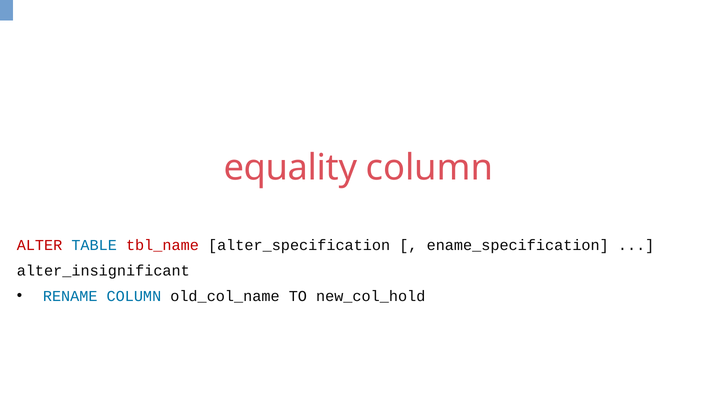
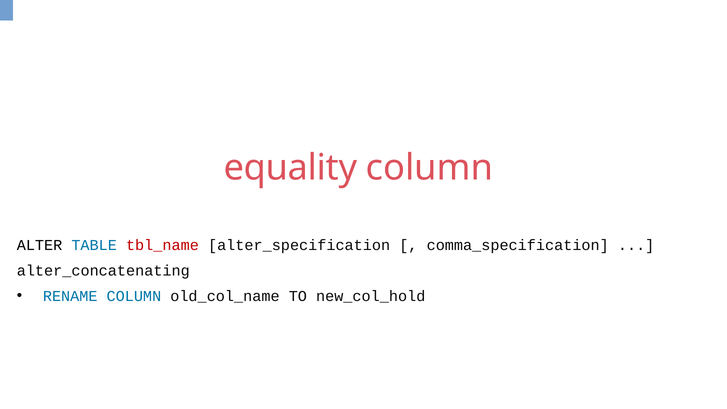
ALTER colour: red -> black
ename_specification: ename_specification -> comma_specification
alter_insignificant: alter_insignificant -> alter_concatenating
